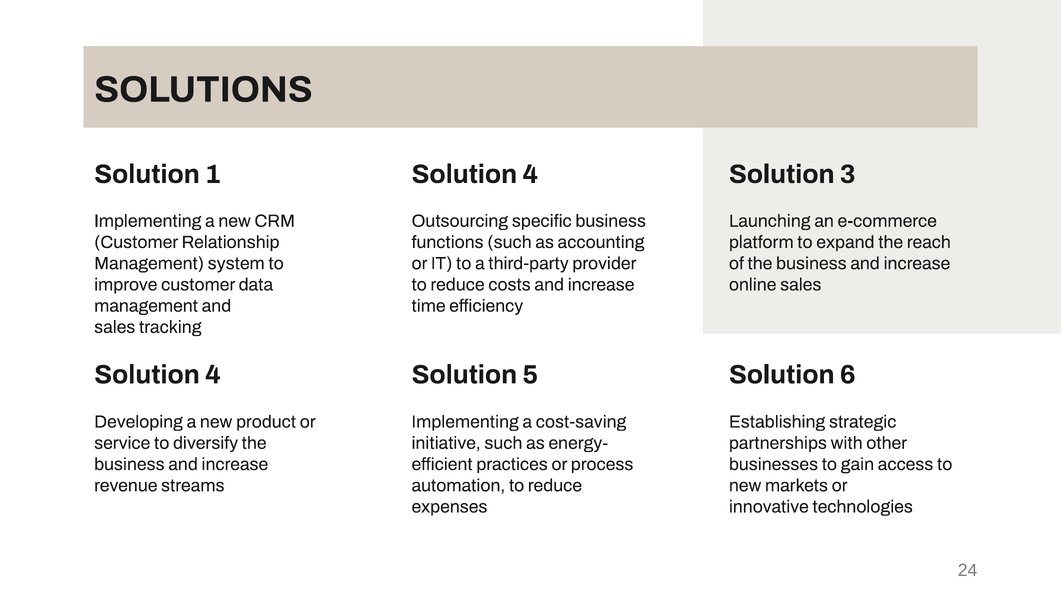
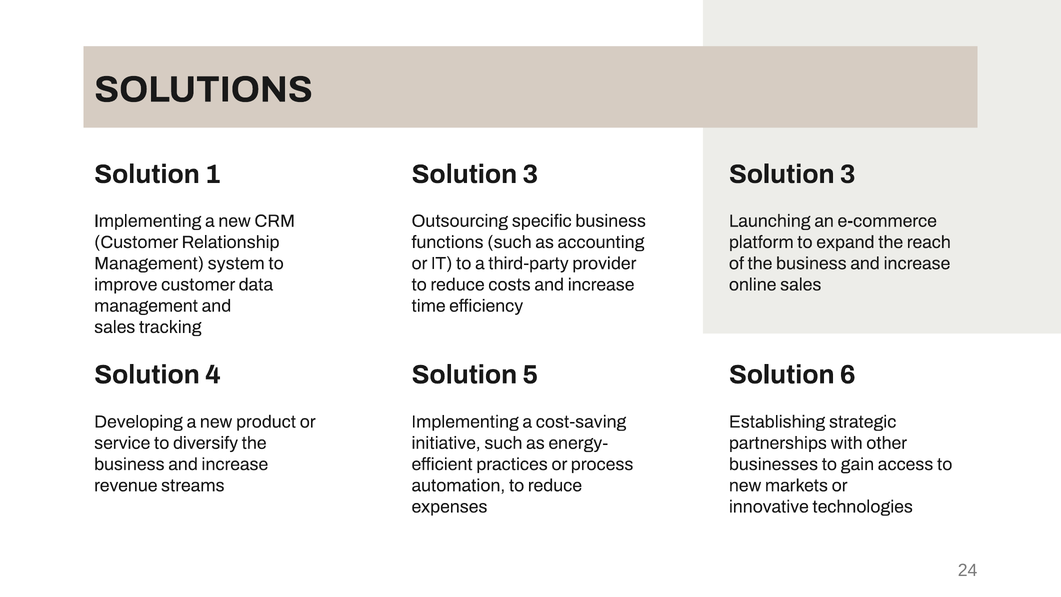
1 Solution 4: 4 -> 3
